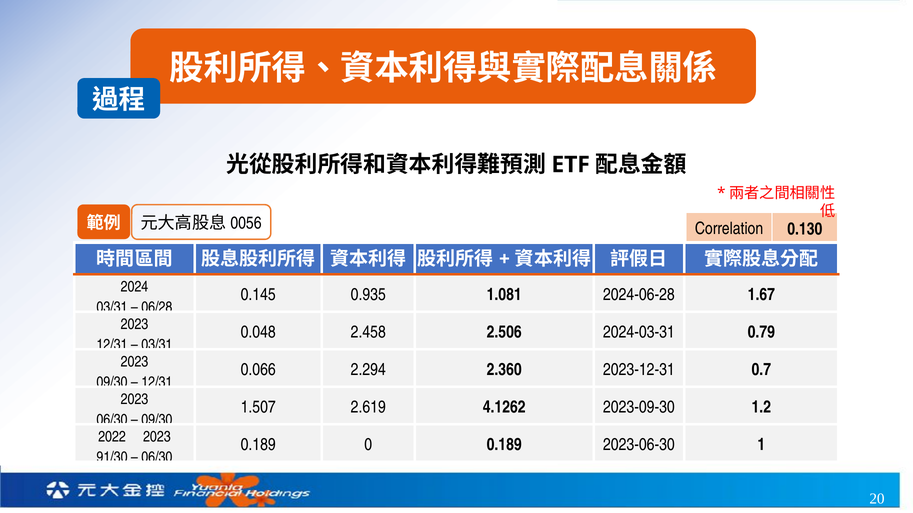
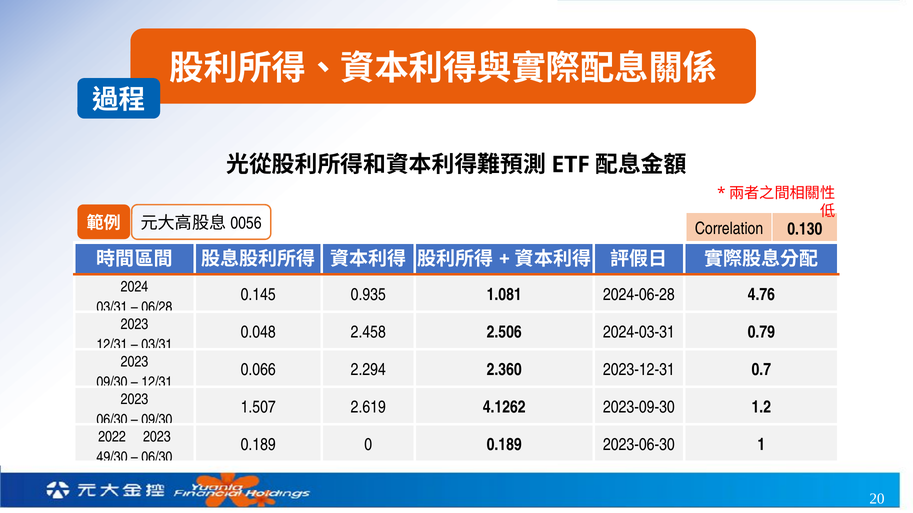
1.67: 1.67 -> 4.76
91/30: 91/30 -> 49/30
